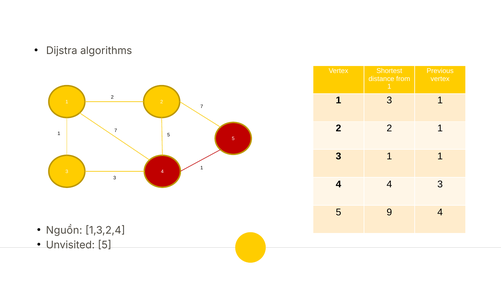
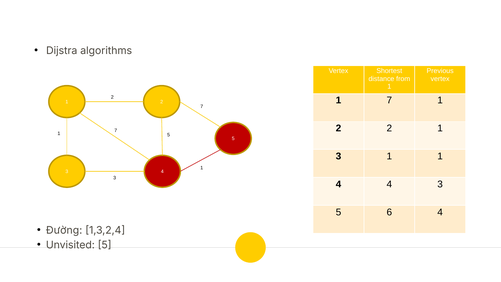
3 at (389, 100): 3 -> 7
9: 9 -> 6
Nguồn: Nguồn -> Đường
